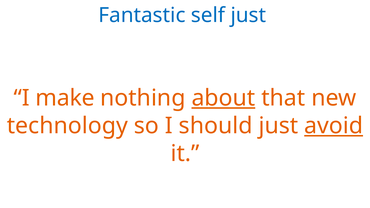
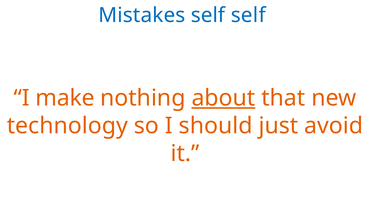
Fantastic: Fantastic -> Mistakes
self just: just -> self
avoid underline: present -> none
